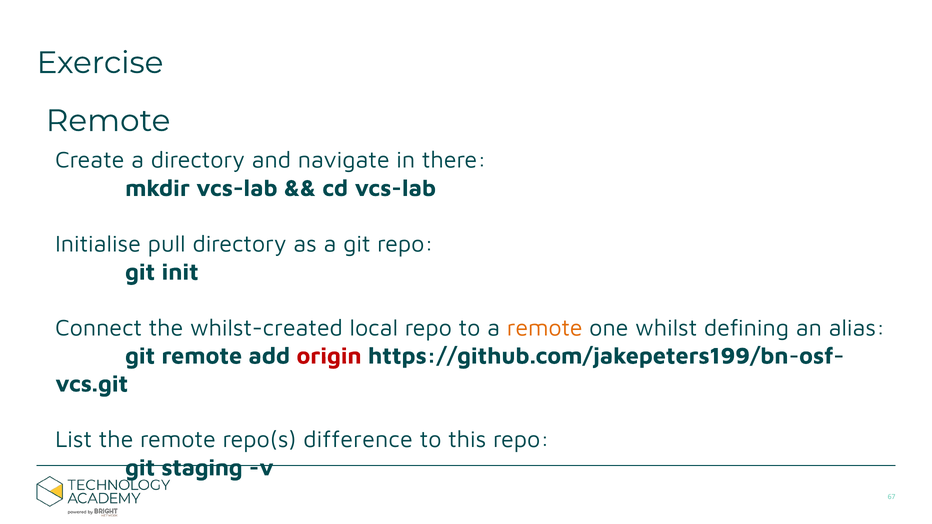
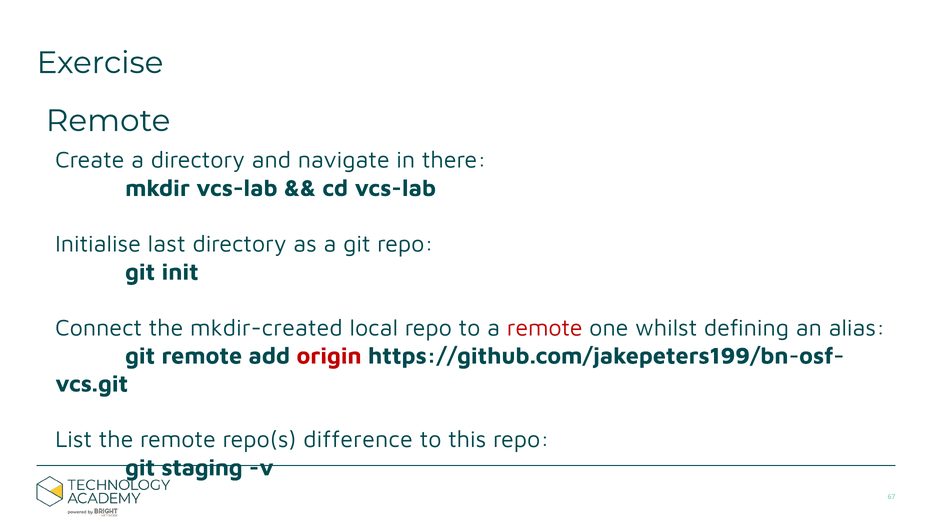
pull: pull -> last
whilst-created: whilst-created -> mkdir-created
remote at (545, 328) colour: orange -> red
